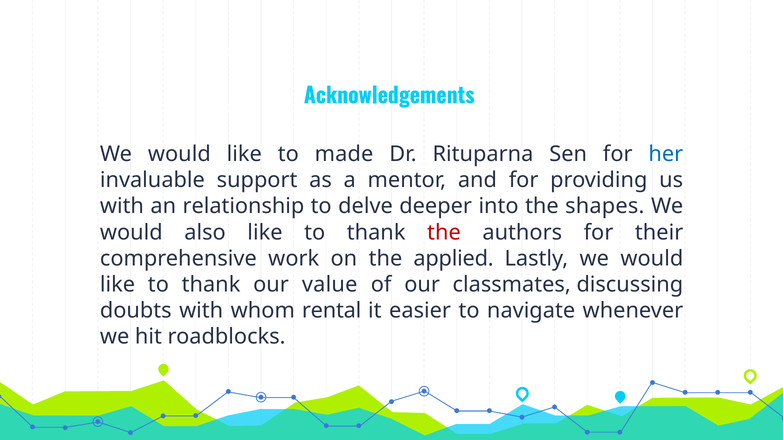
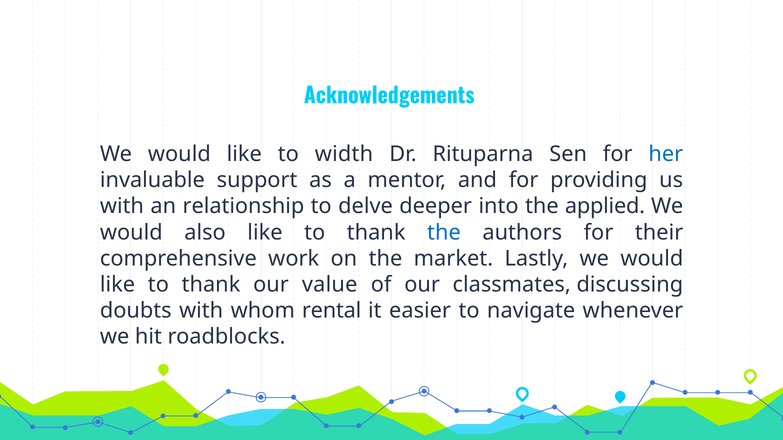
made: made -> width
shapes: shapes -> applied
the at (444, 233) colour: red -> blue
applied: applied -> market
